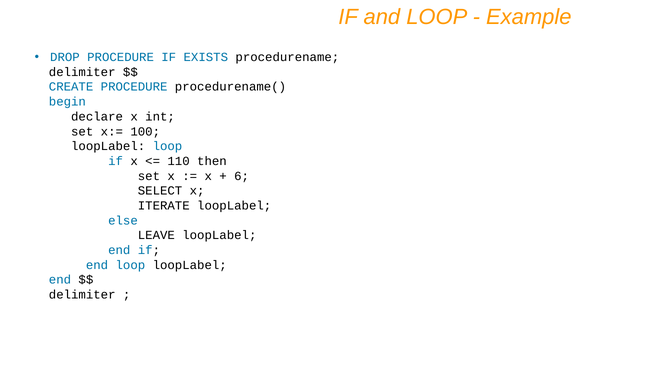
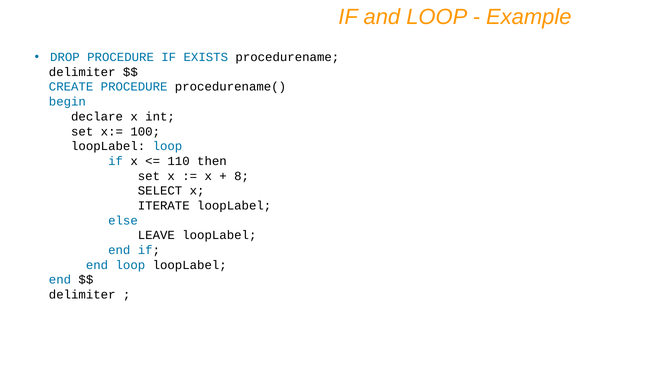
6: 6 -> 8
